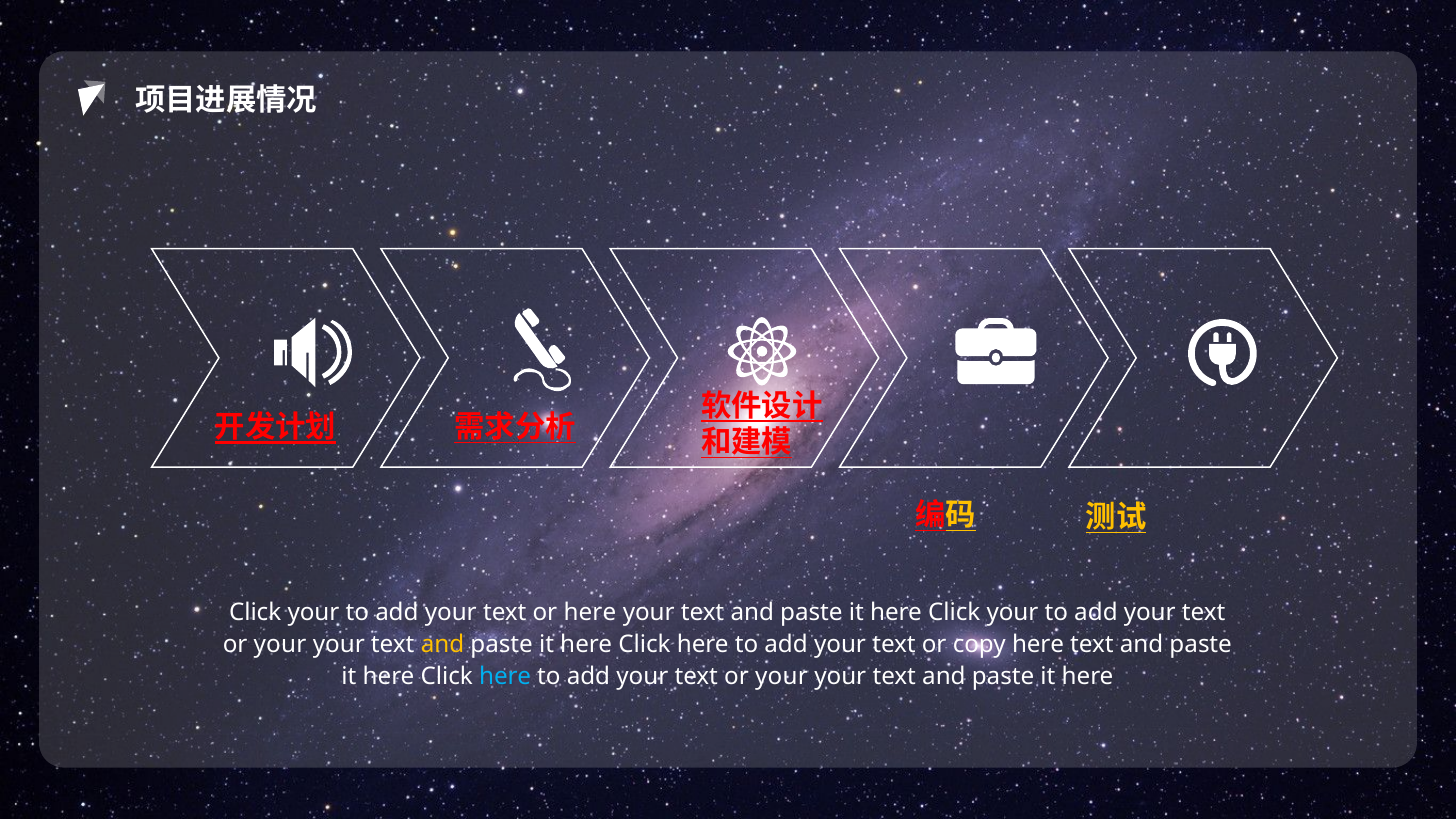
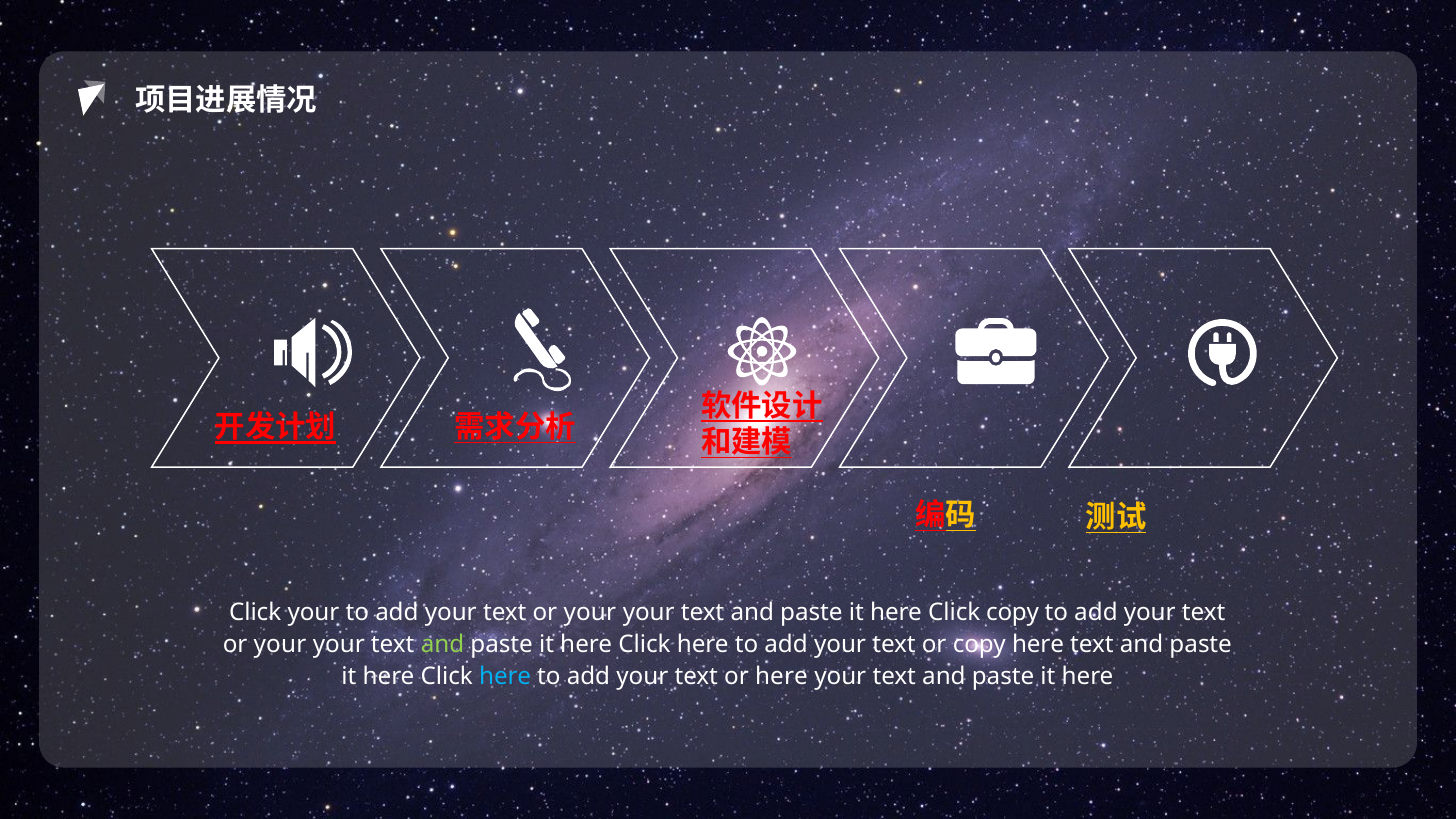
here at (590, 612): here -> your
here Click your: your -> copy
and at (442, 644) colour: yellow -> light green
your at (781, 676): your -> here
